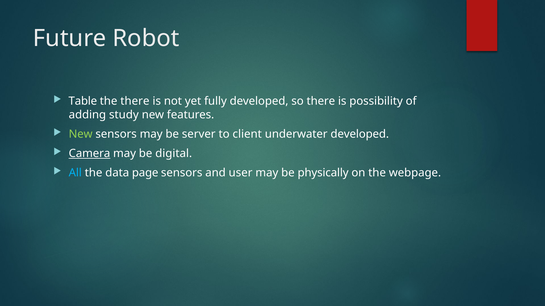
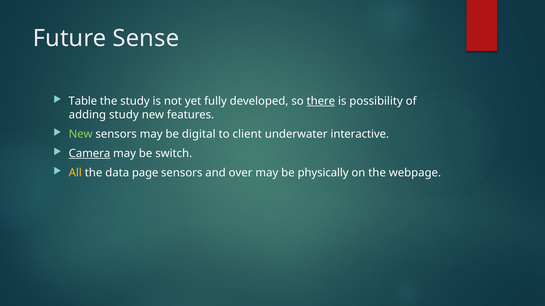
Robot: Robot -> Sense
the there: there -> study
there at (321, 101) underline: none -> present
server: server -> digital
underwater developed: developed -> interactive
digital: digital -> switch
All colour: light blue -> yellow
user: user -> over
